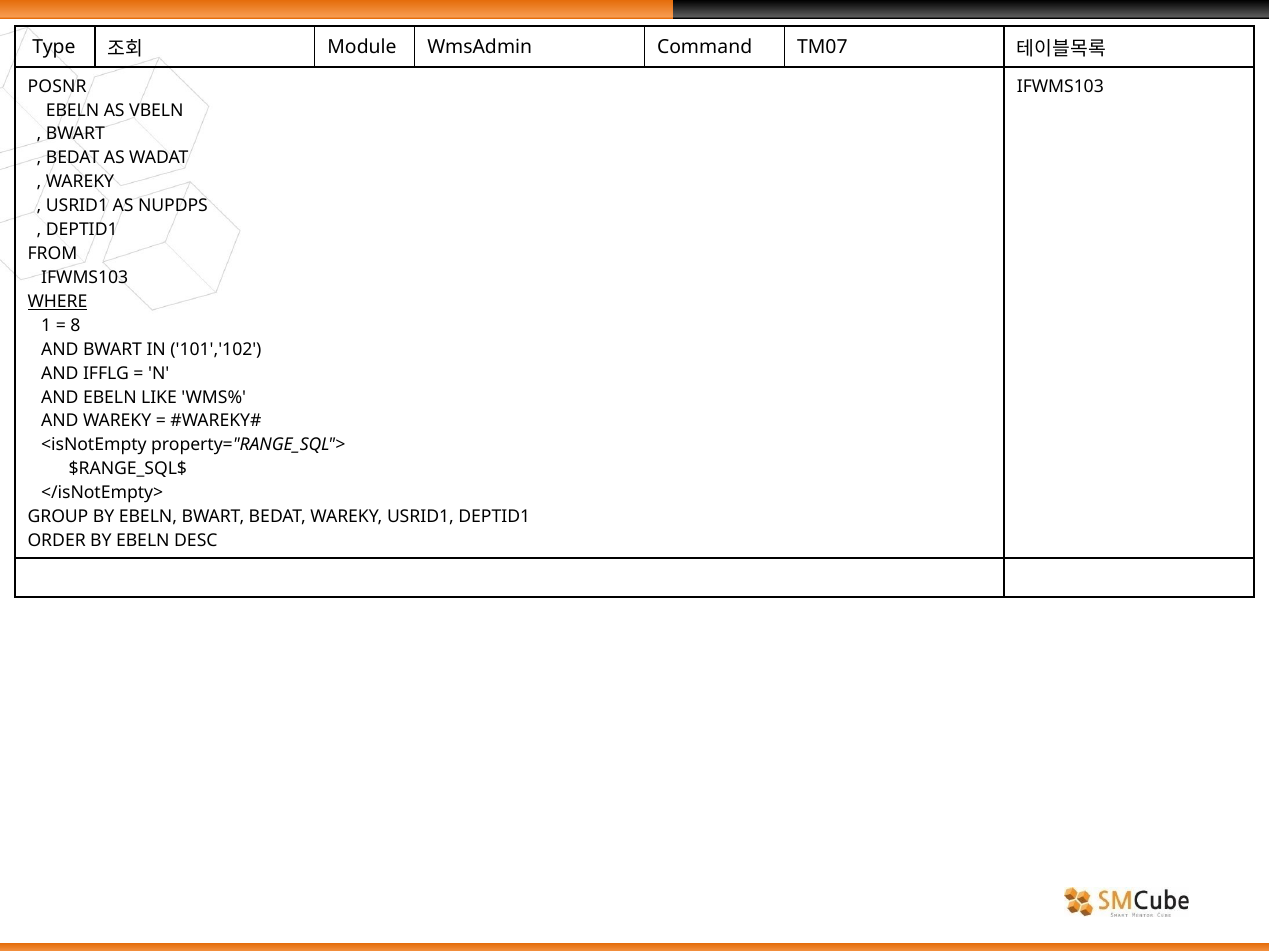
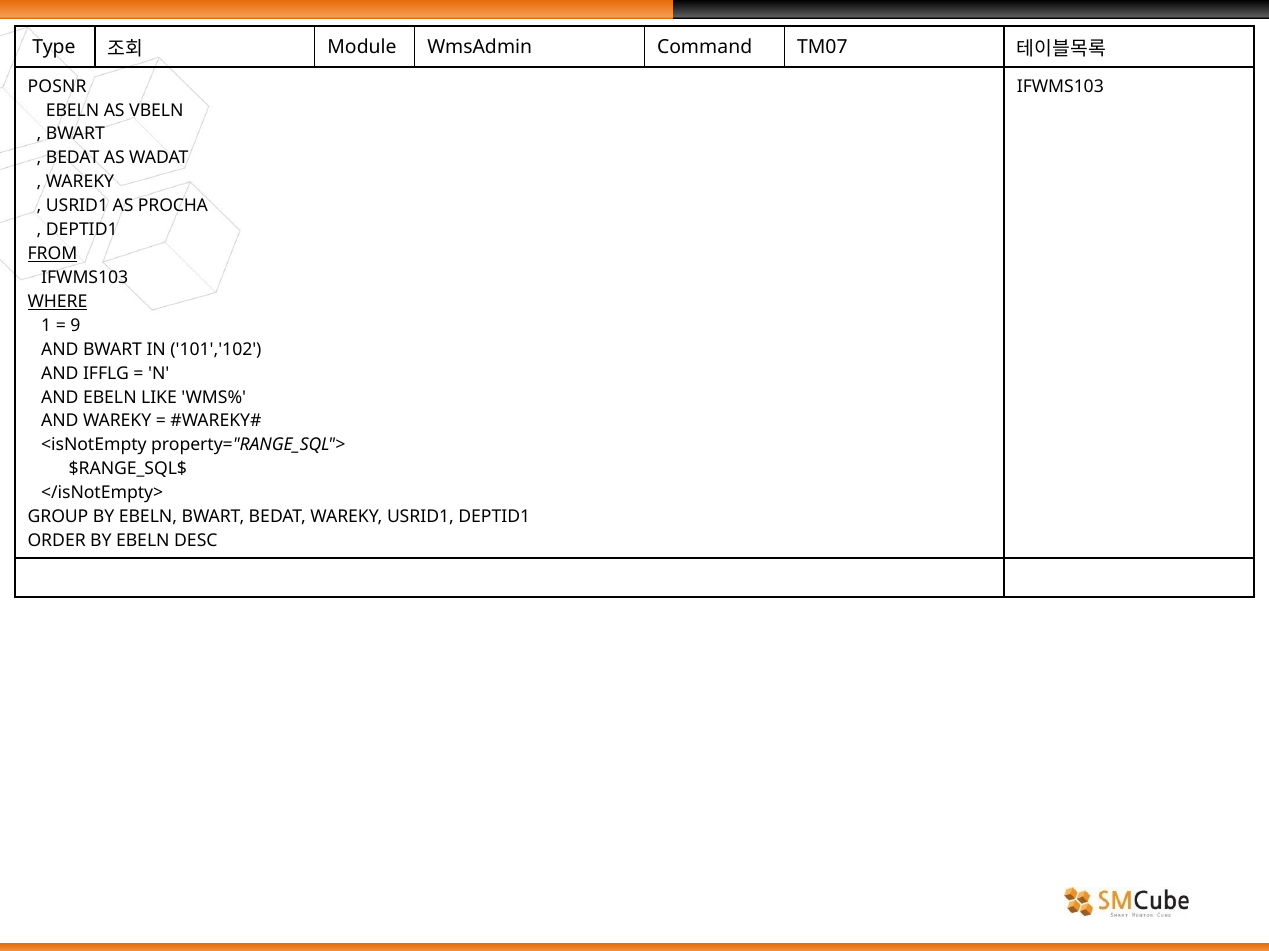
NUPDPS: NUPDPS -> PROCHA
FROM underline: none -> present
8: 8 -> 9
